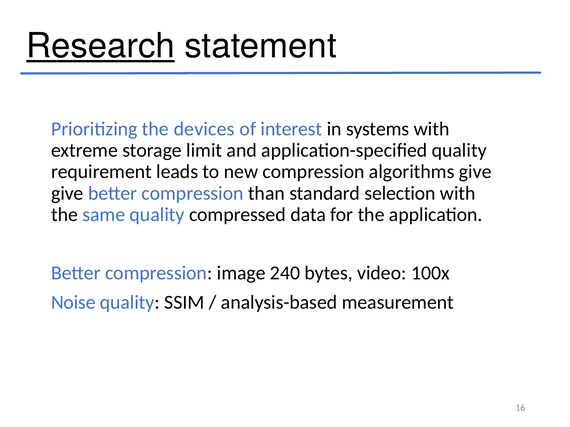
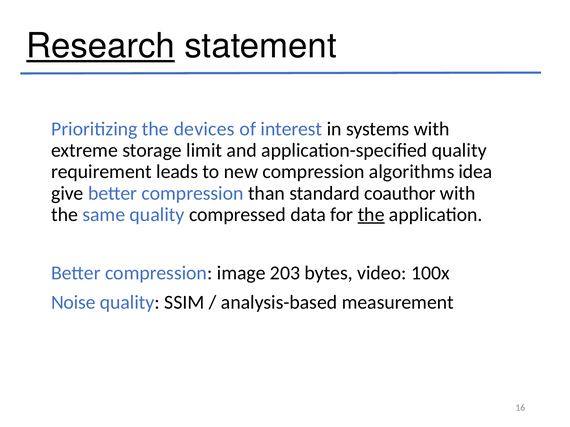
algorithms give: give -> idea
selection: selection -> coauthor
the at (371, 215) underline: none -> present
240: 240 -> 203
